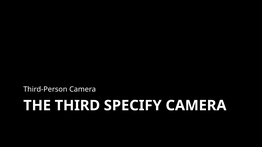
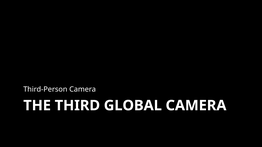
SPECIFY: SPECIFY -> GLOBAL
